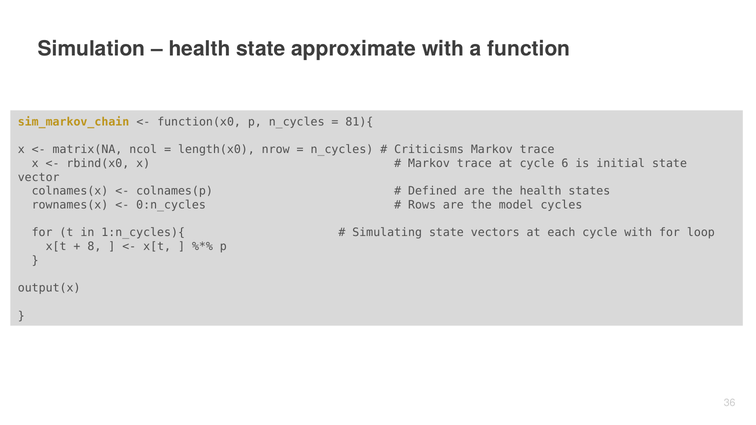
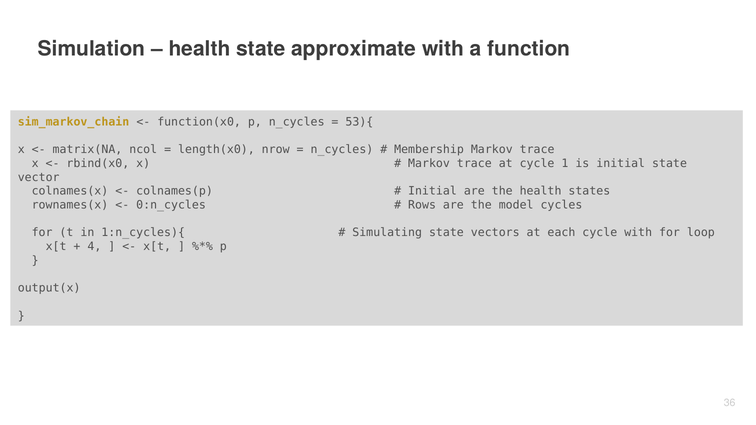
81){: 81){ -> 53){
Criticisms: Criticisms -> Membership
6: 6 -> 1
Defined at (432, 191): Defined -> Initial
8: 8 -> 4
